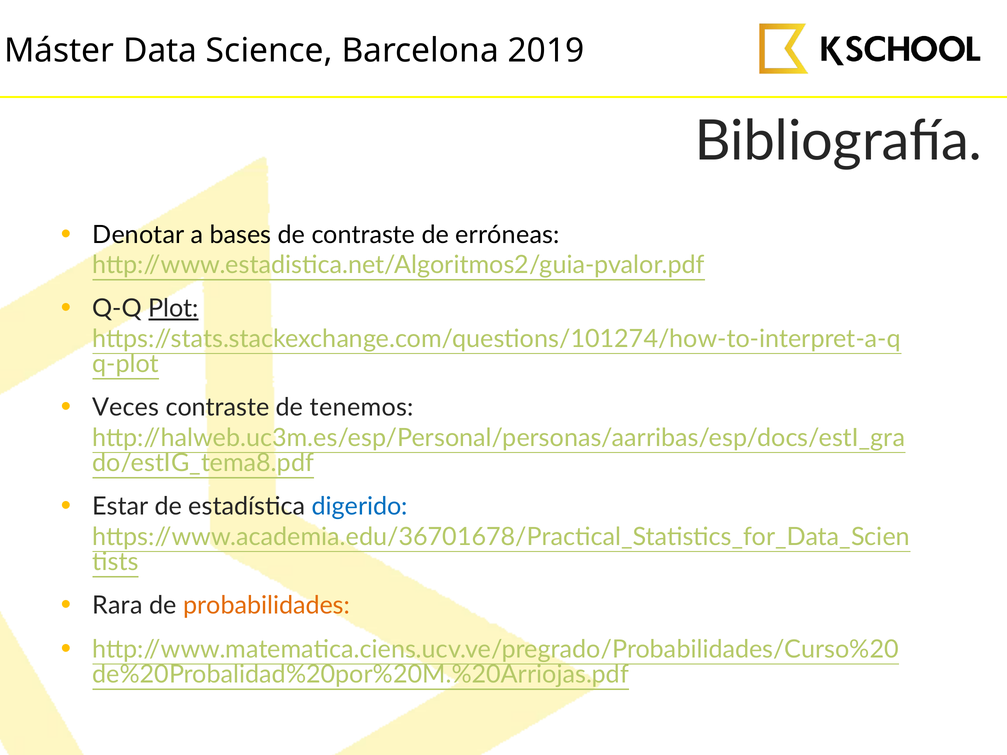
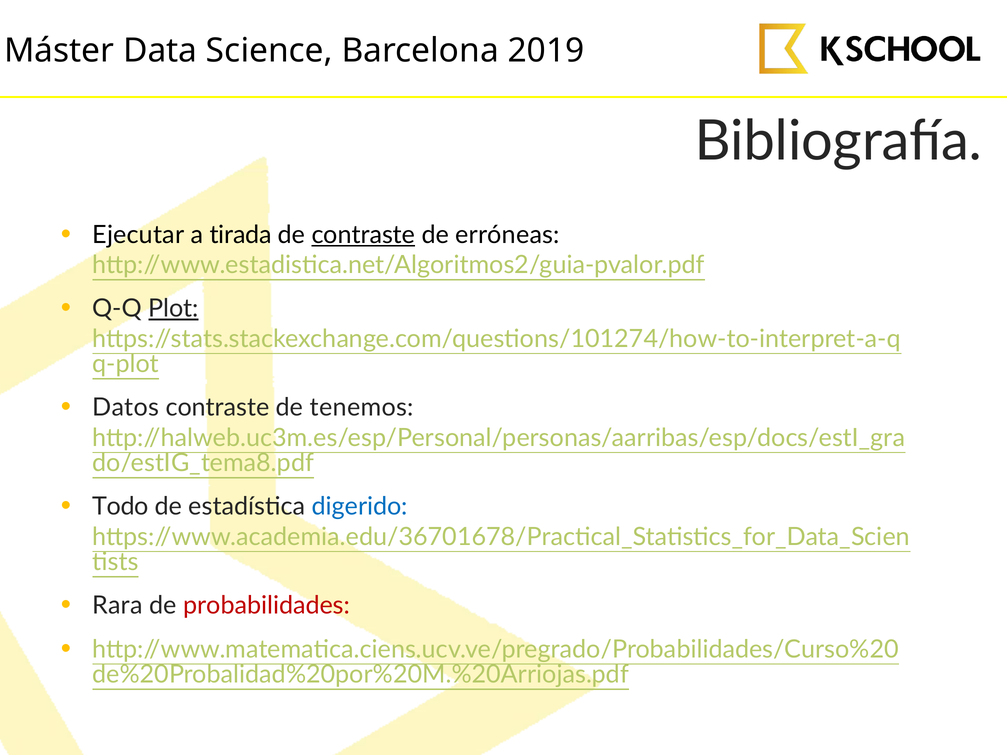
Denotar: Denotar -> Ejecutar
bases: bases -> tirada
contraste at (363, 235) underline: none -> present
Veces: Veces -> Datos
Estar: Estar -> Todo
probabilidades colour: orange -> red
